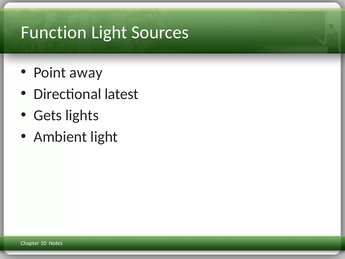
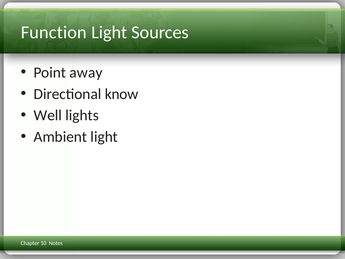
latest: latest -> know
Gets: Gets -> Well
